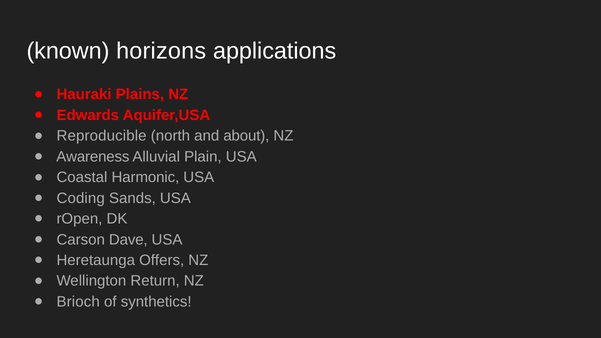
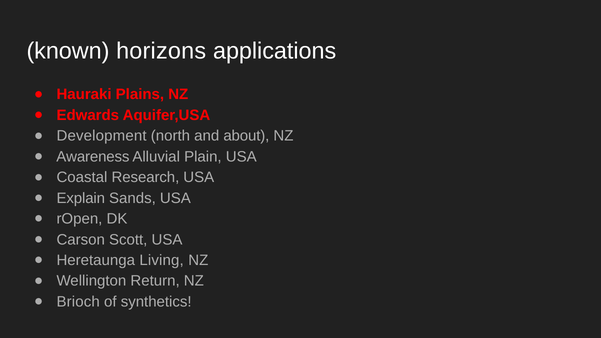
Reproducible: Reproducible -> Development
Harmonic: Harmonic -> Research
Coding: Coding -> Explain
Dave: Dave -> Scott
Offers: Offers -> Living
